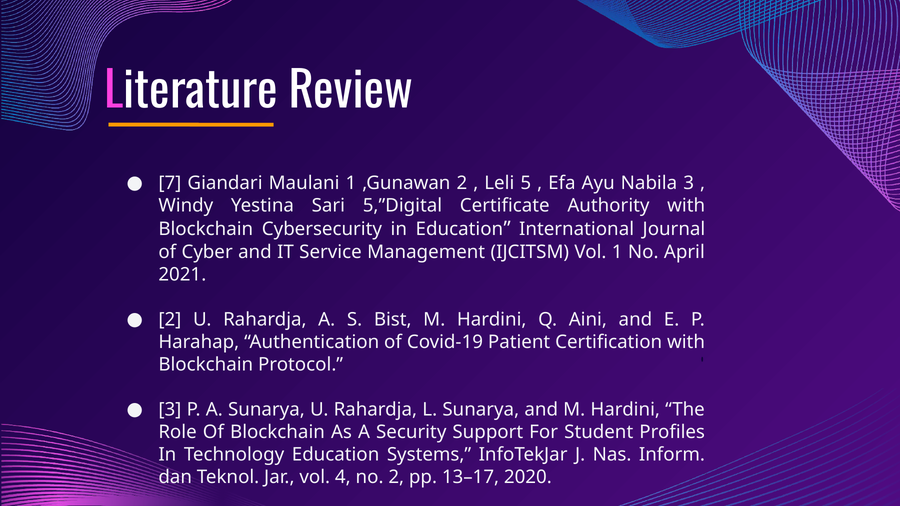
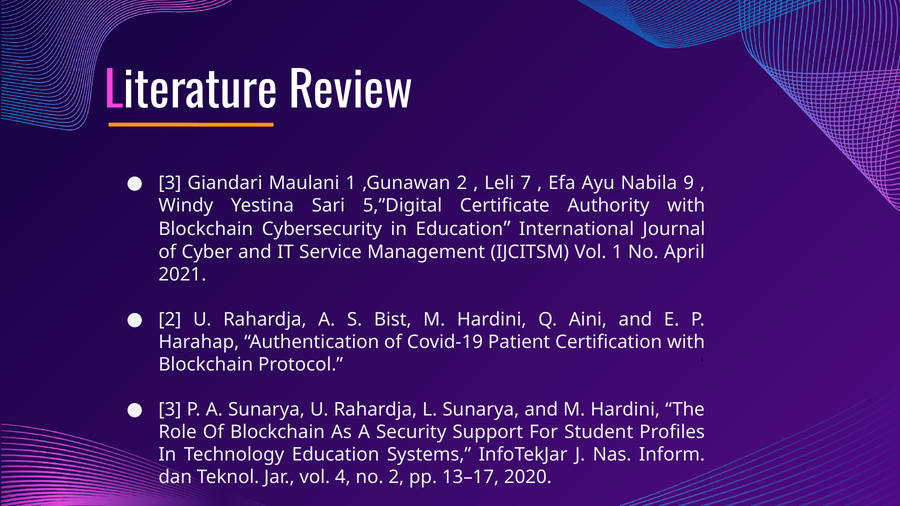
7 at (170, 183): 7 -> 3
5: 5 -> 7
Nabila 3: 3 -> 9
